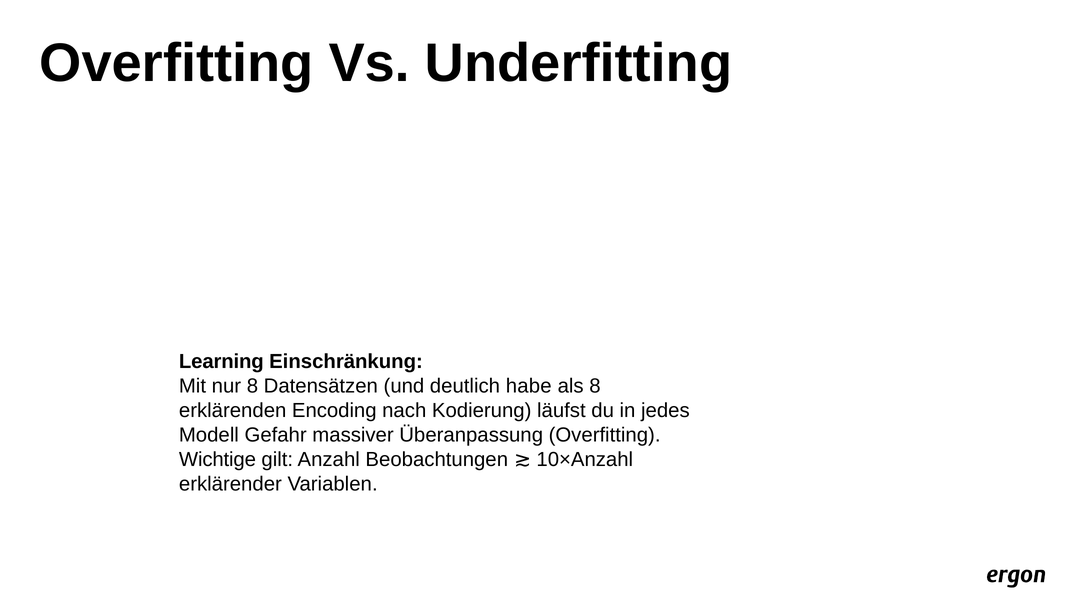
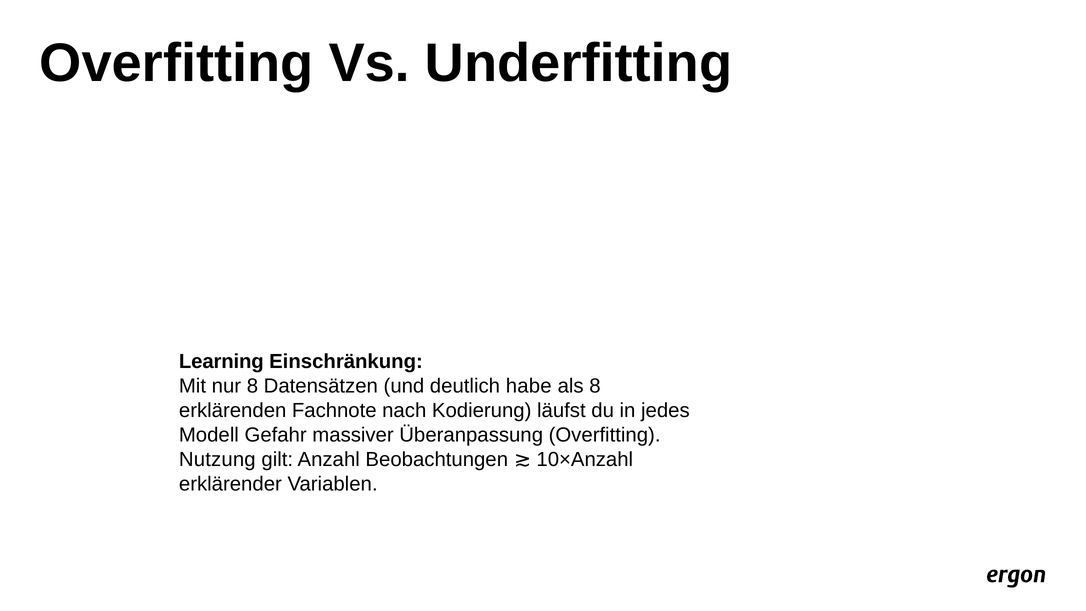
Encoding: Encoding -> Fachnote
Wichtige: Wichtige -> Nutzung
